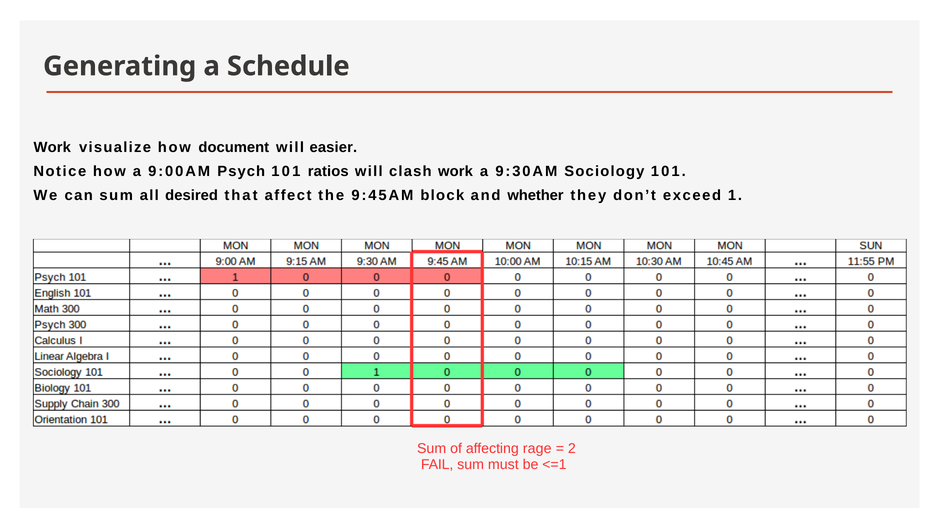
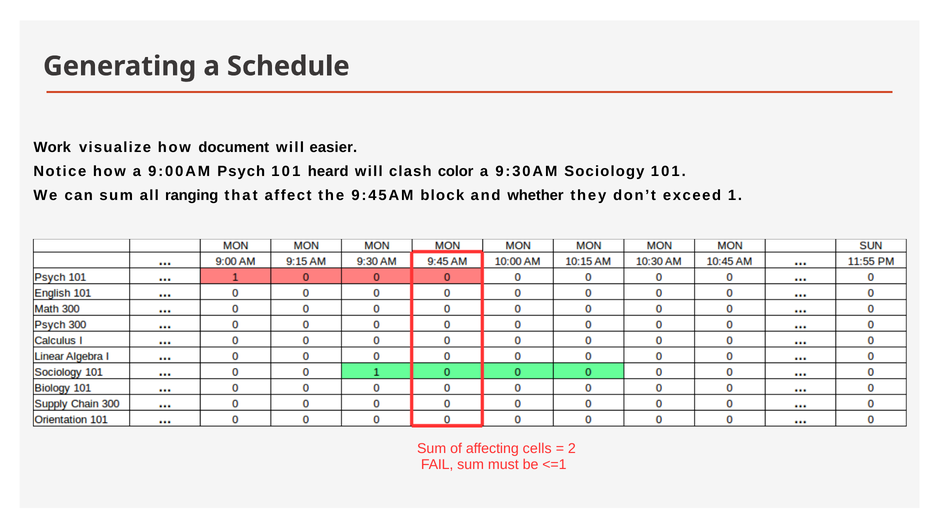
ratios: ratios -> heard
clash work: work -> color
desired: desired -> ranging
rage: rage -> cells
